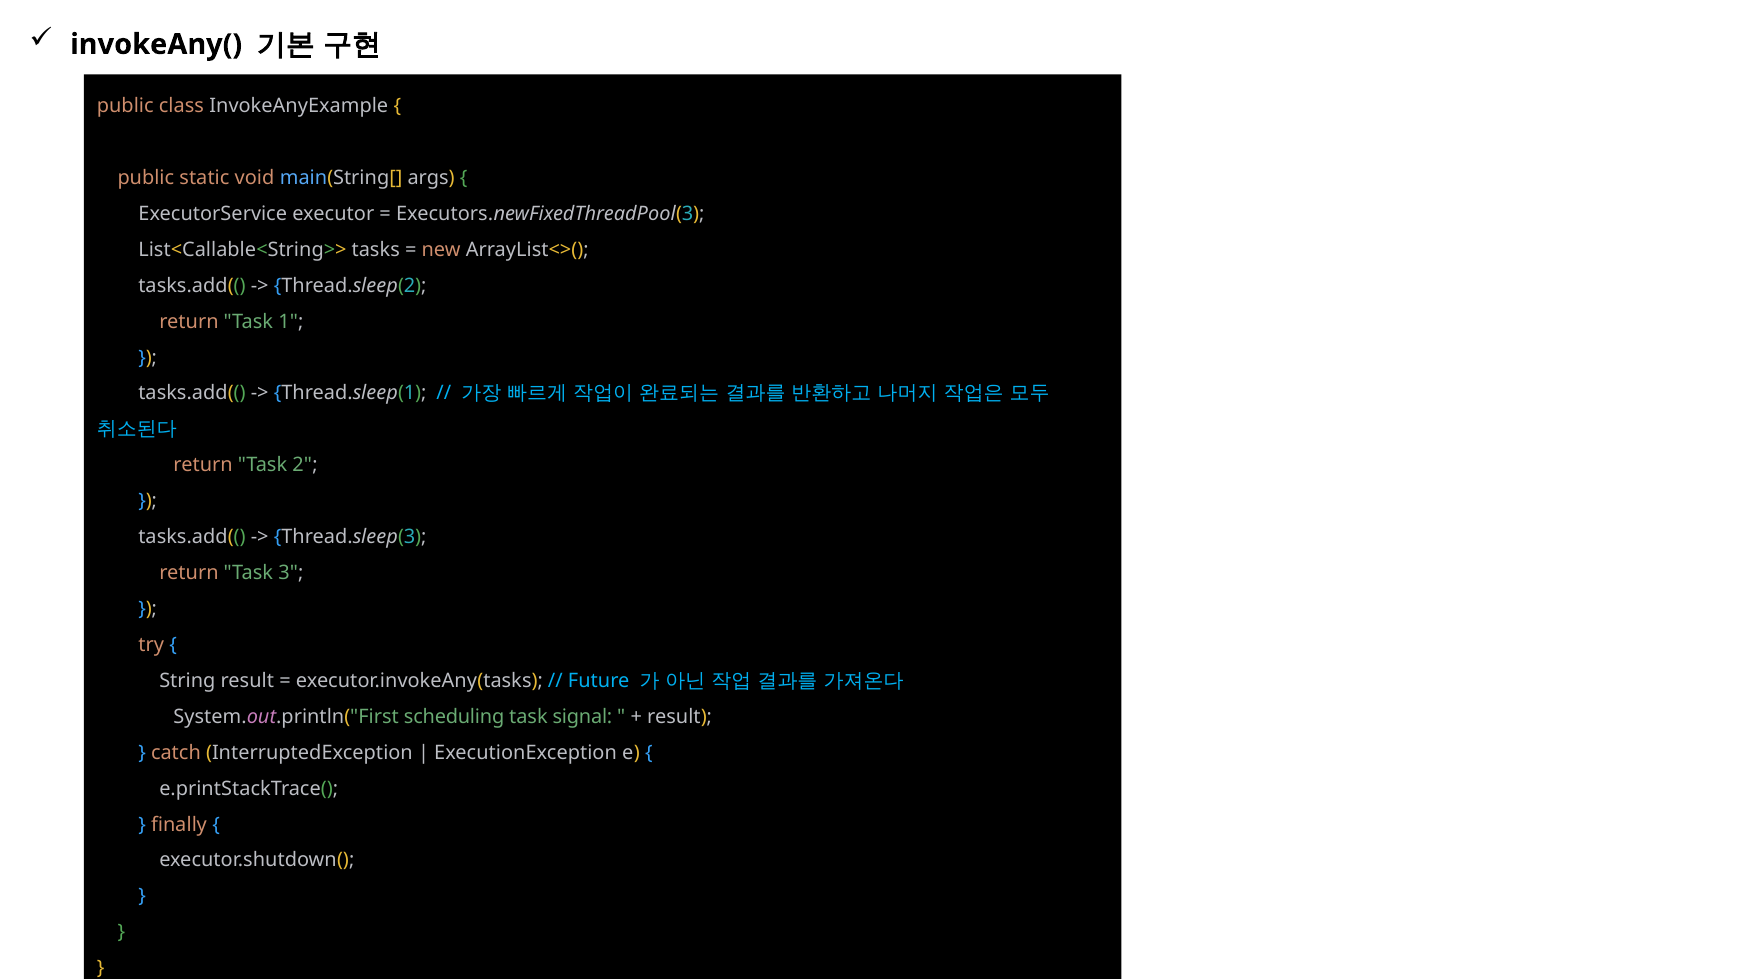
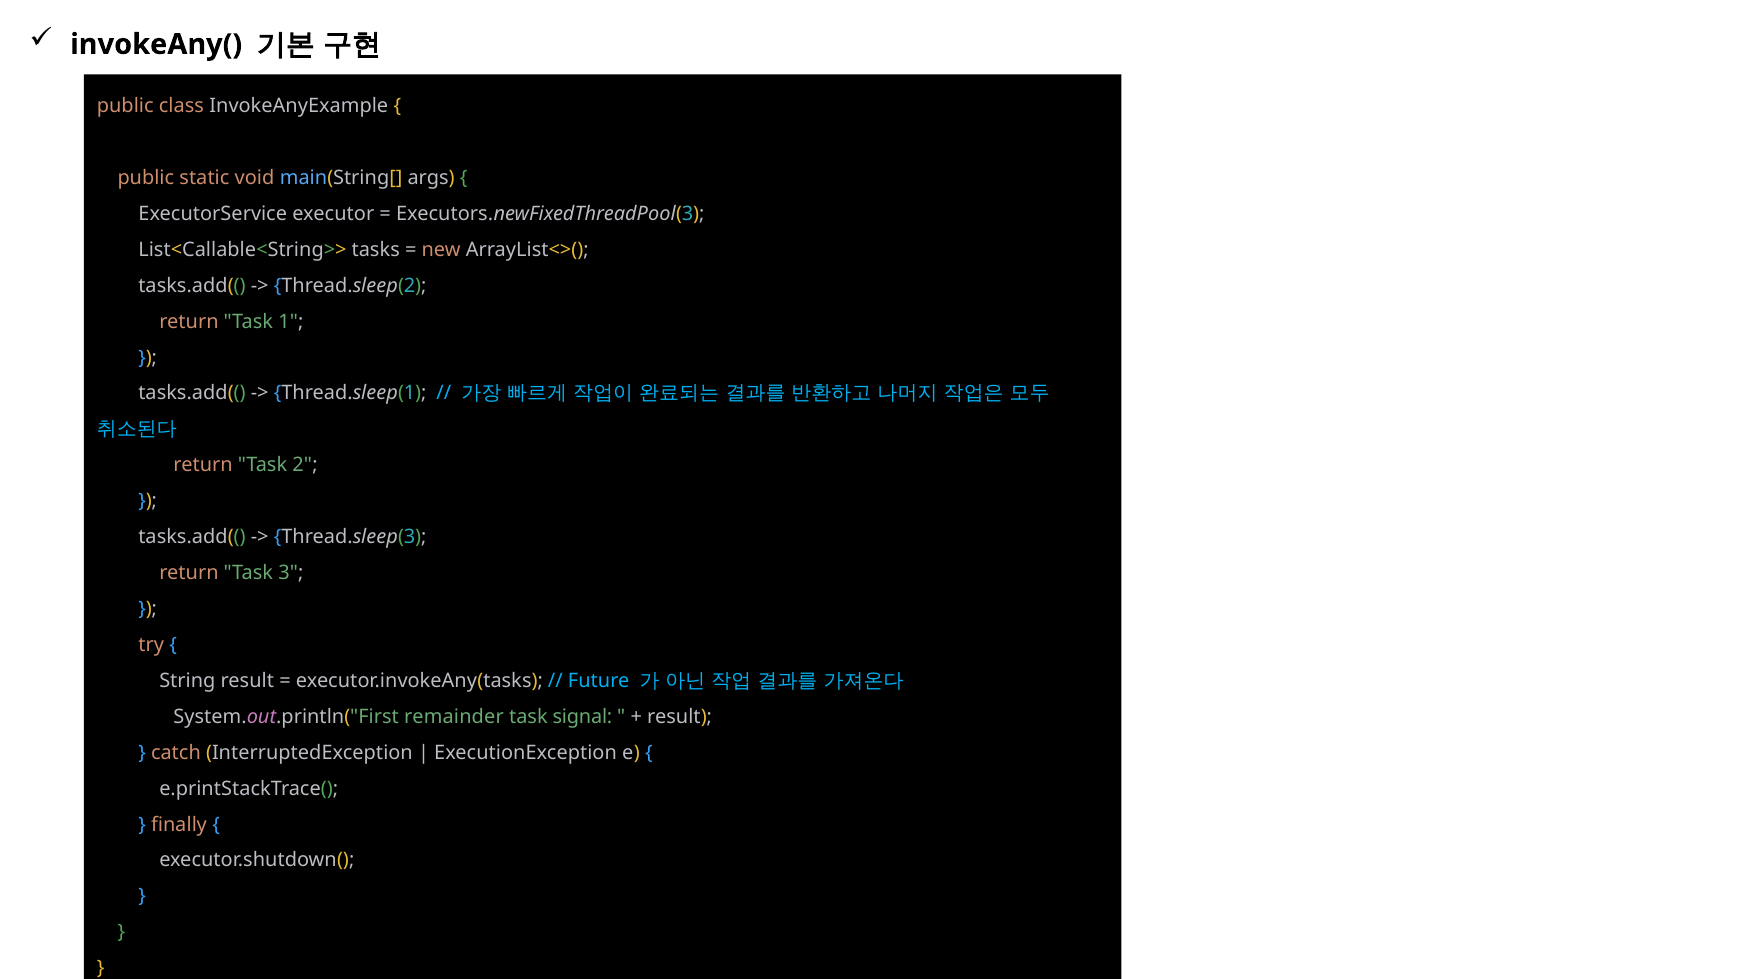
scheduling: scheduling -> remainder
